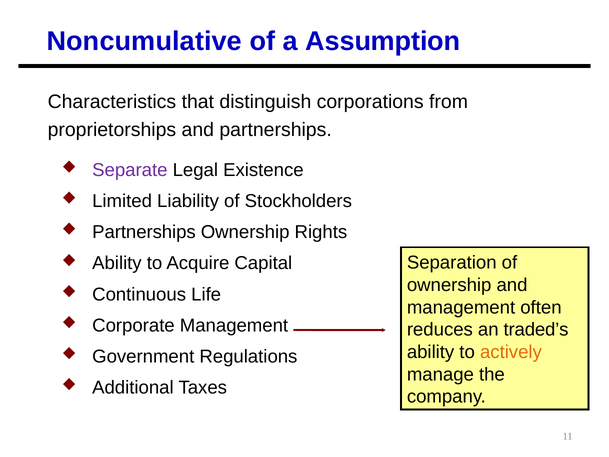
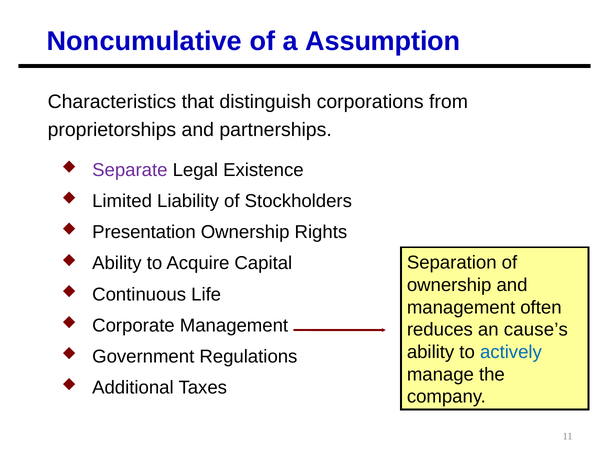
Partnerships at (144, 232): Partnerships -> Presentation
traded’s: traded’s -> cause’s
actively colour: orange -> blue
